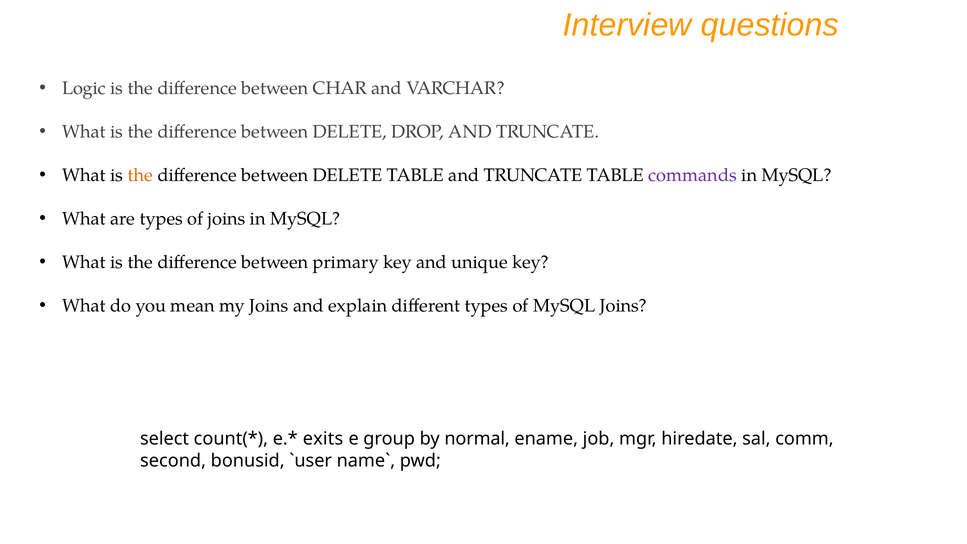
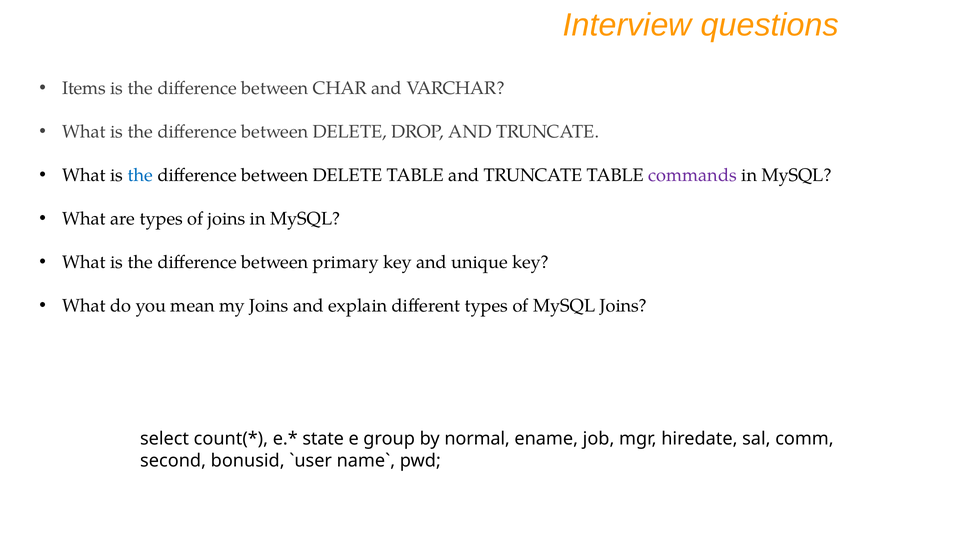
Logic: Logic -> Items
the at (140, 175) colour: orange -> blue
exits: exits -> state
